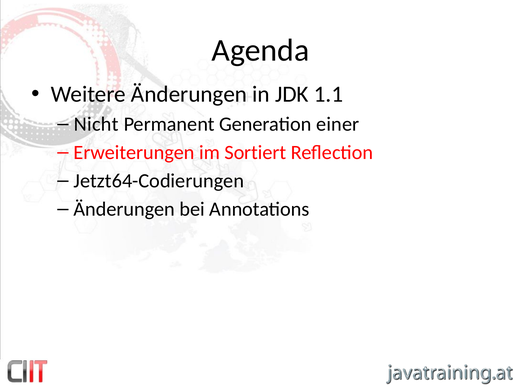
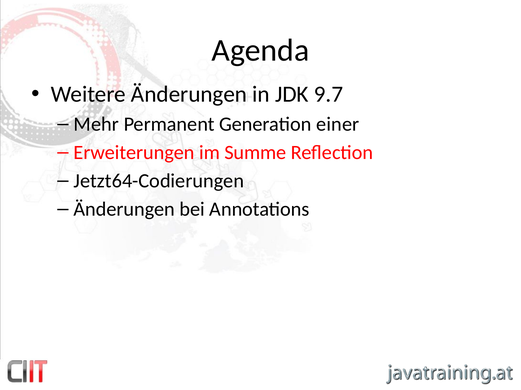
1.1: 1.1 -> 9.7
Nicht: Nicht -> Mehr
Sortiert: Sortiert -> Summe
